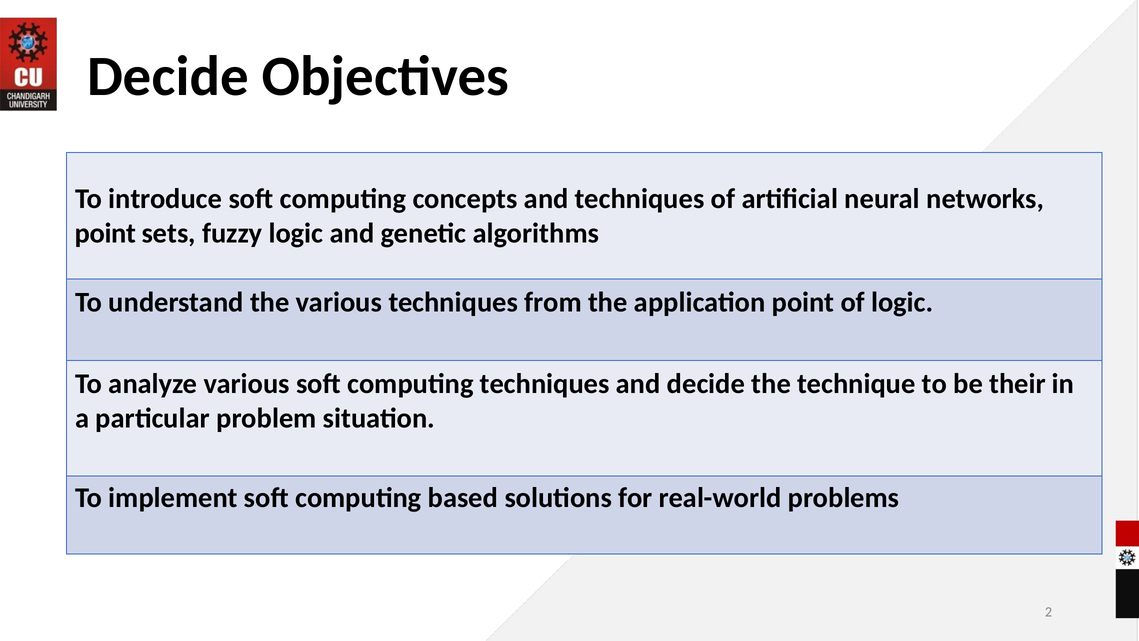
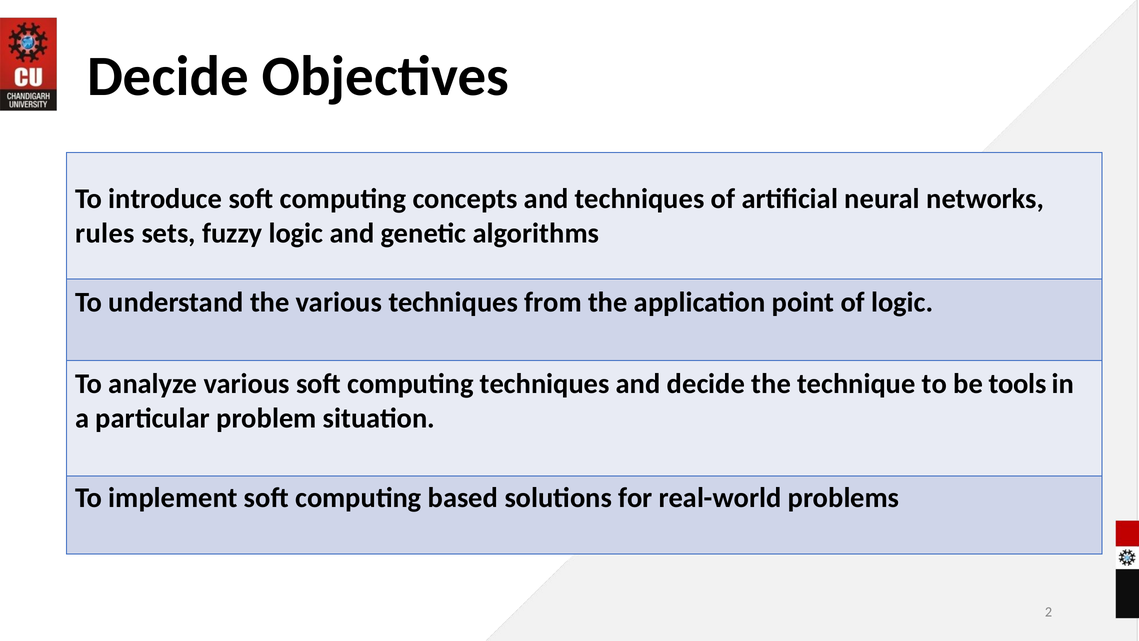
point at (105, 233): point -> rules
their: their -> tools
